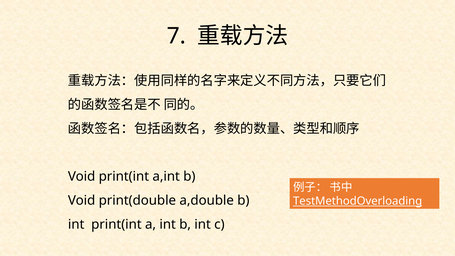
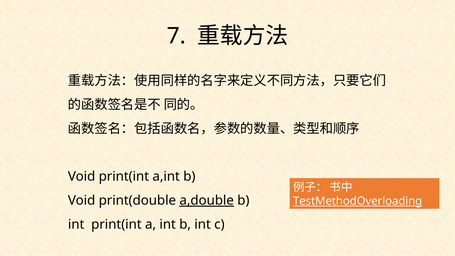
a,double underline: none -> present
